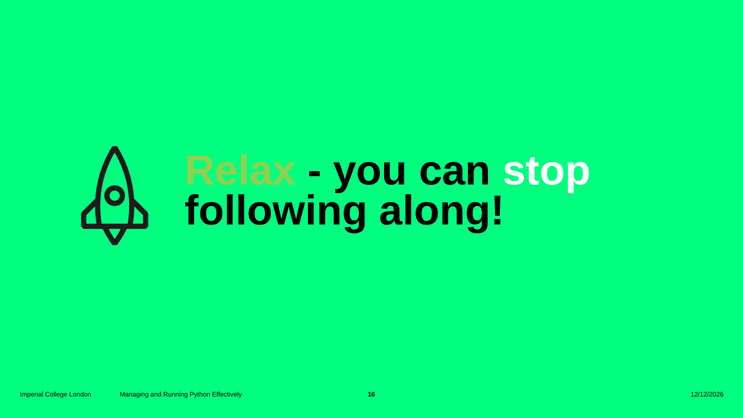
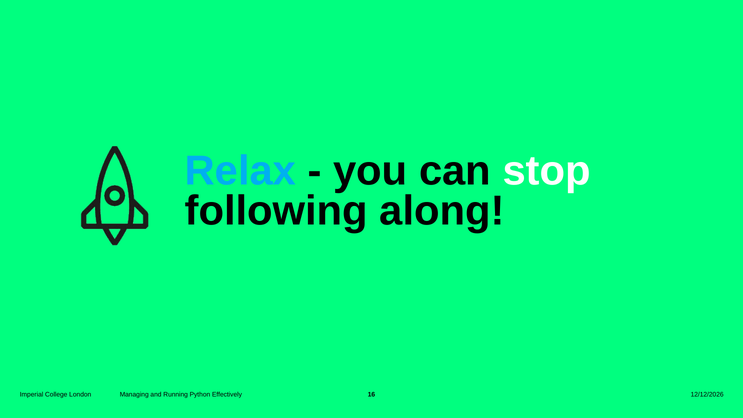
Relax colour: light green -> light blue
